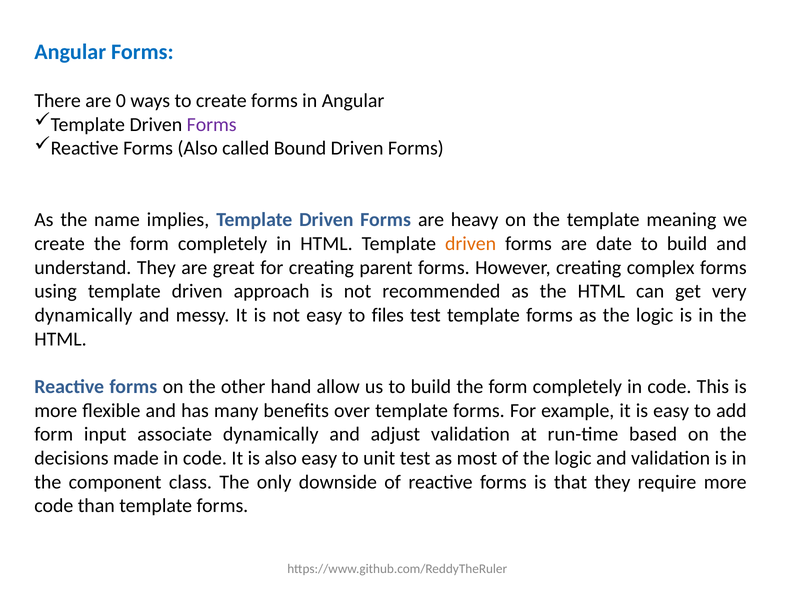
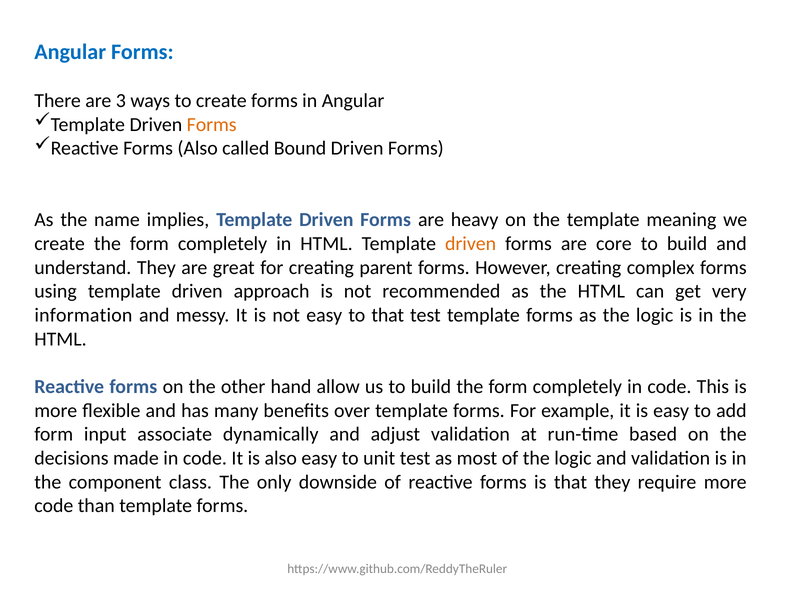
0: 0 -> 3
Forms at (212, 125) colour: purple -> orange
date: date -> core
dynamically at (83, 315): dynamically -> information
to files: files -> that
